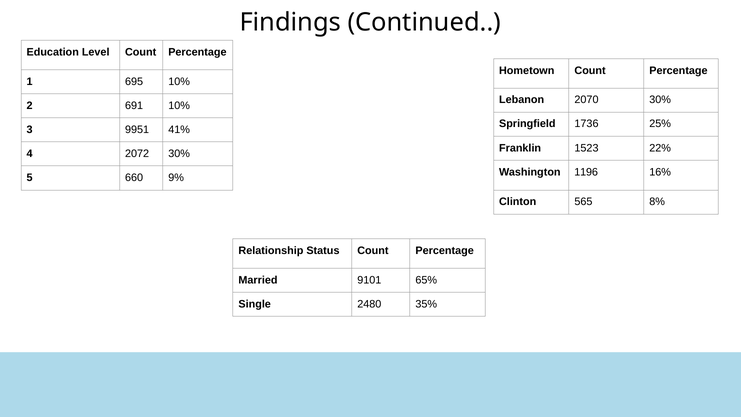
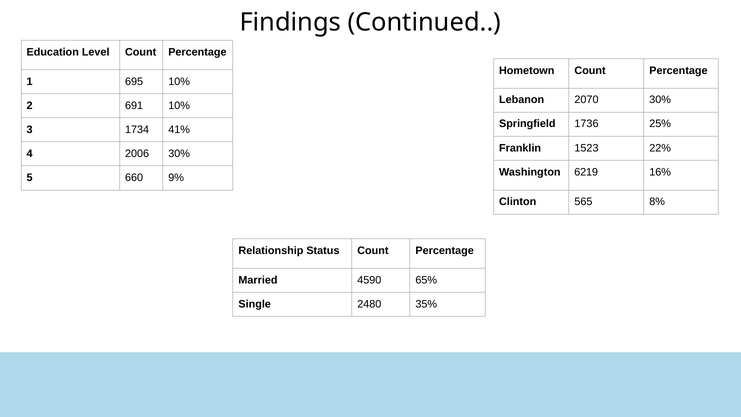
9951: 9951 -> 1734
2072: 2072 -> 2006
1196: 1196 -> 6219
9101: 9101 -> 4590
